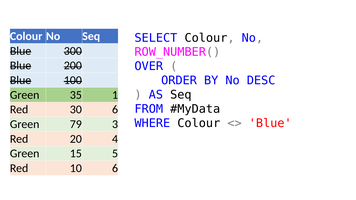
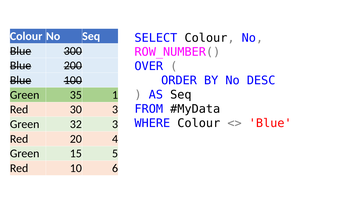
30 6: 6 -> 3
79: 79 -> 32
